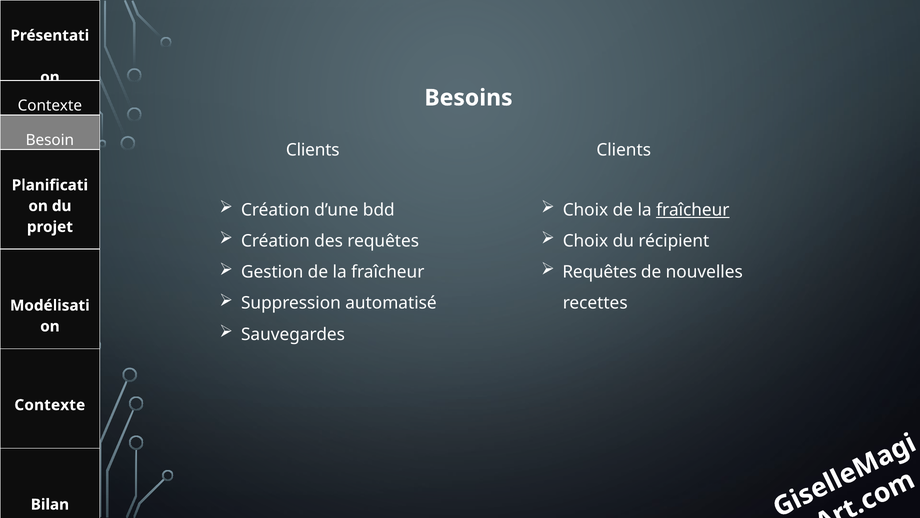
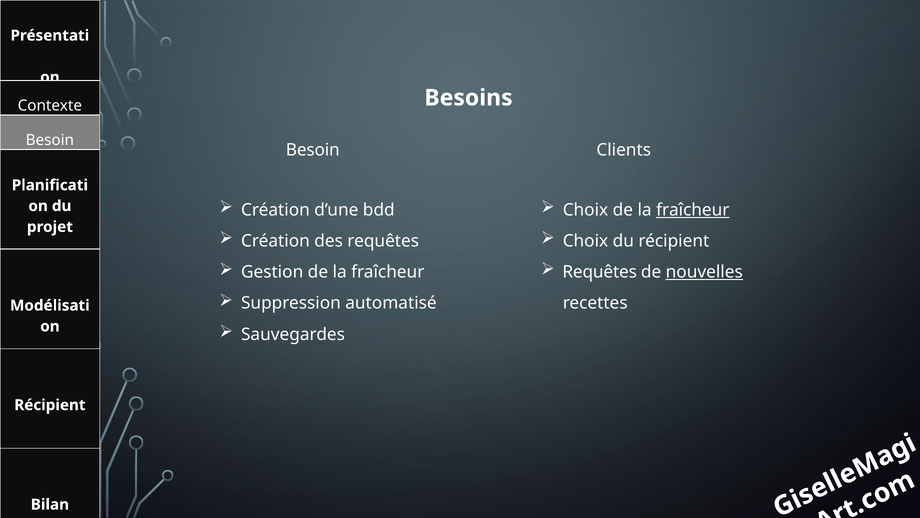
Clients at (313, 150): Clients -> Besoin
nouvelles underline: none -> present
Contexte at (50, 405): Contexte -> Récipient
